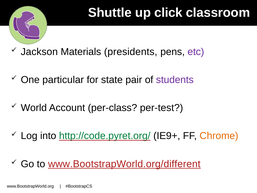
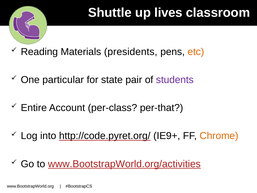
click: click -> lives
Jackson: Jackson -> Reading
etc colour: purple -> orange
World: World -> Entire
per-test: per-test -> per-that
http://code.pyret.org/ colour: green -> black
www.BootstrapWorld.org/different: www.BootstrapWorld.org/different -> www.BootstrapWorld.org/activities
